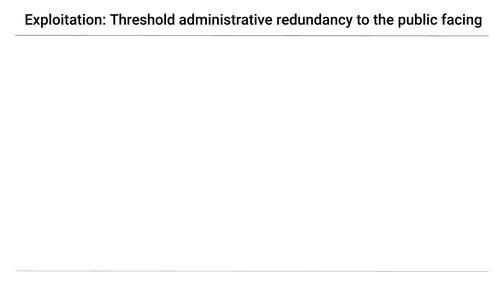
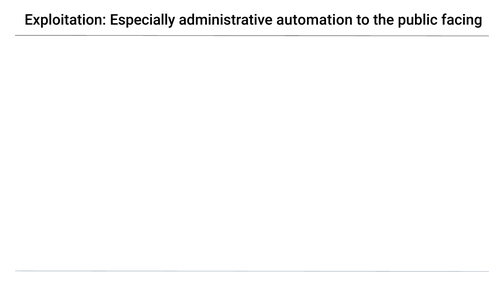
Threshold: Threshold -> Especially
redundancy: redundancy -> automation
